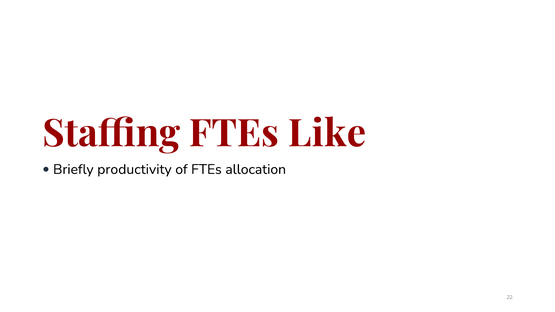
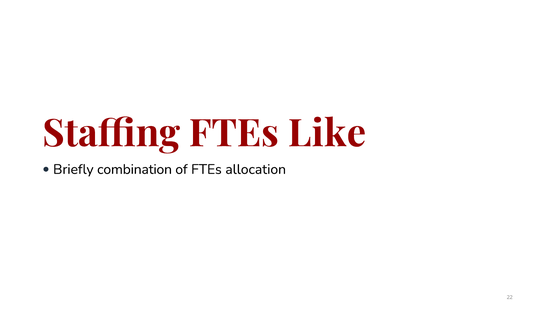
productivity: productivity -> combination
